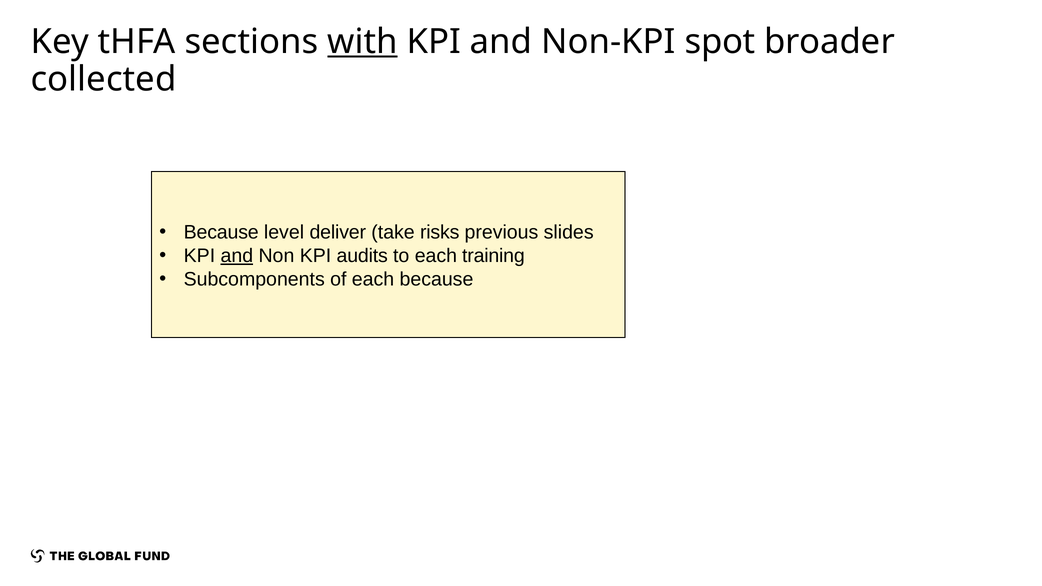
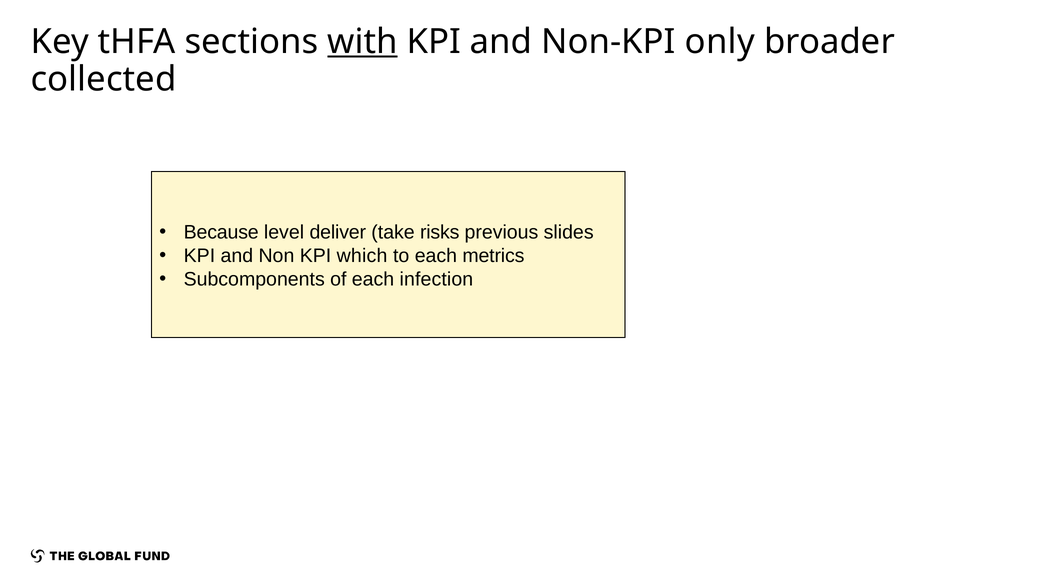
spot: spot -> only
and at (237, 256) underline: present -> none
audits: audits -> which
training: training -> metrics
each because: because -> infection
